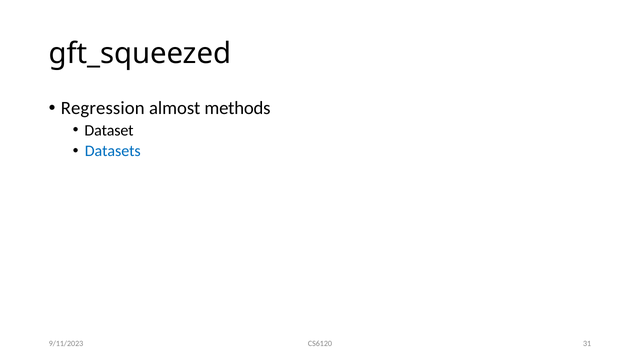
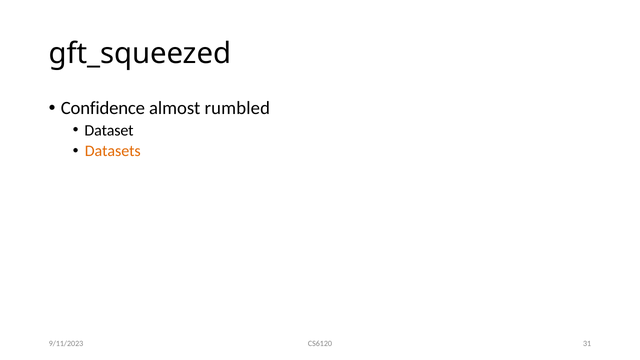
Regression: Regression -> Confidence
methods: methods -> rumbled
Datasets colour: blue -> orange
